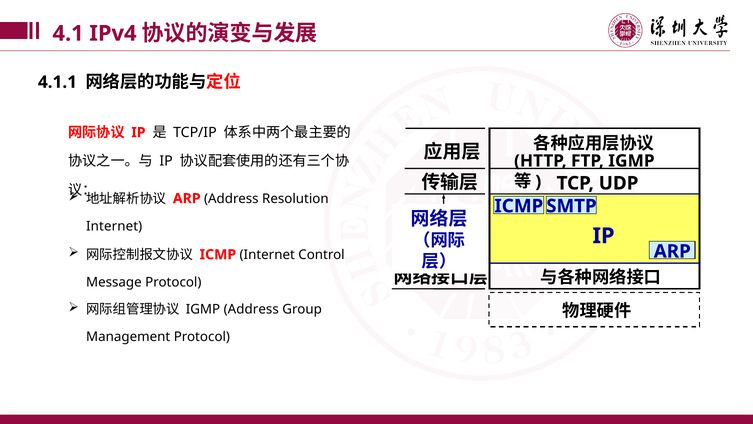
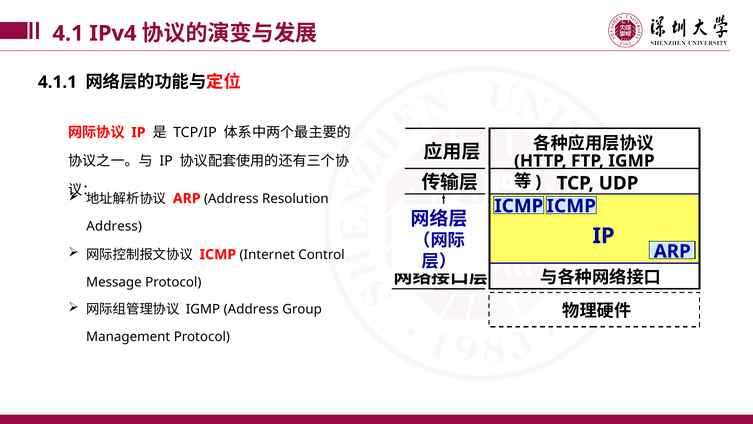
SMTP at (571, 206): SMTP -> ICMP
Internet at (114, 226): Internet -> Address
